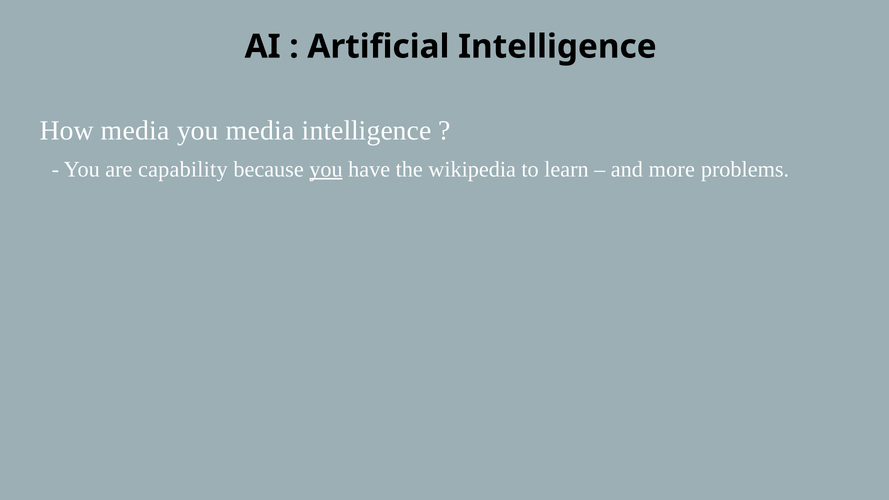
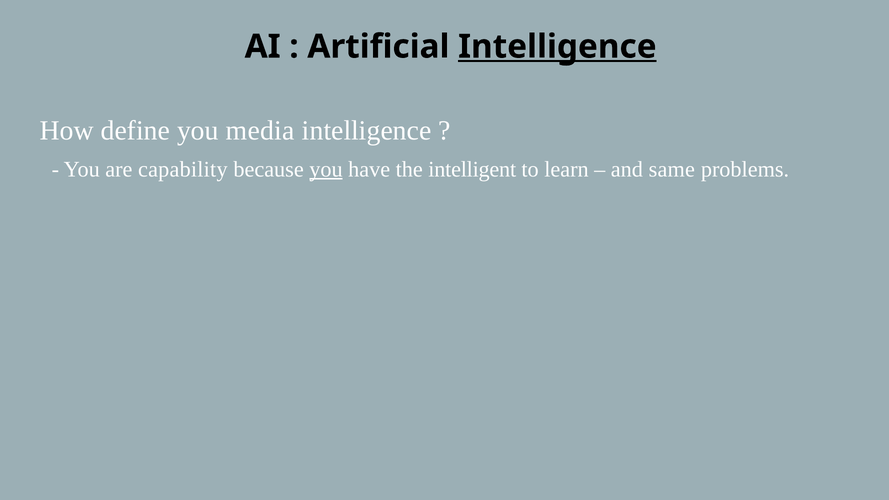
Intelligence at (557, 47) underline: none -> present
media at (135, 130): media -> define
wikipedia: wikipedia -> intelligent
more: more -> same
